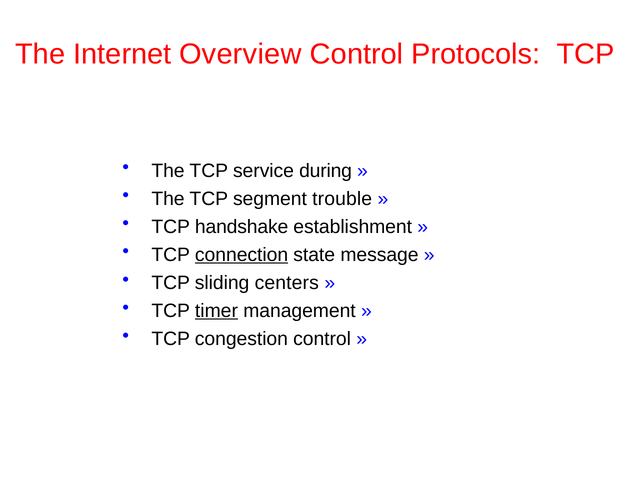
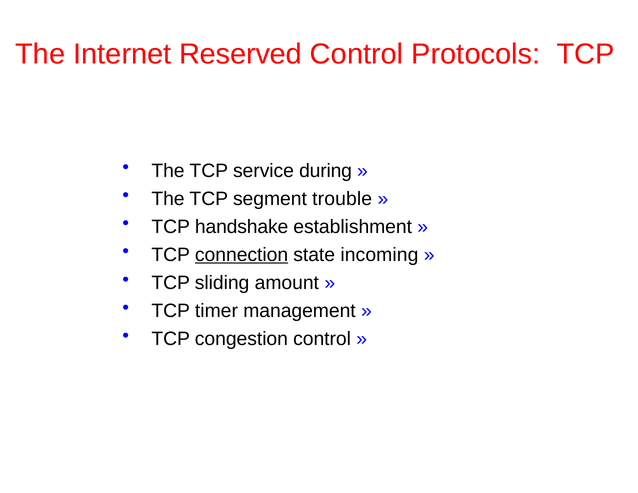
Overview: Overview -> Reserved
message: message -> incoming
centers: centers -> amount
timer underline: present -> none
